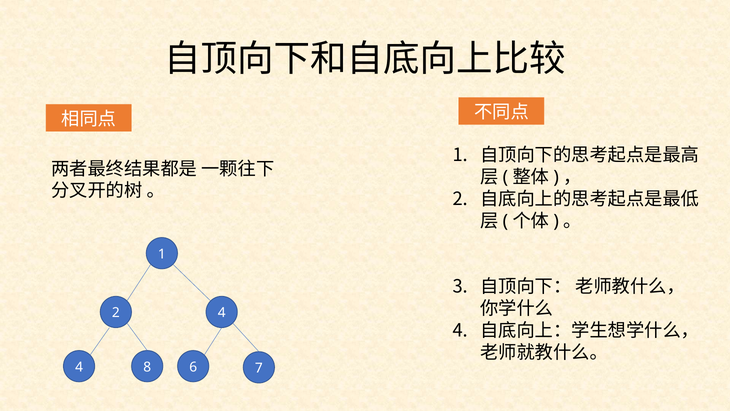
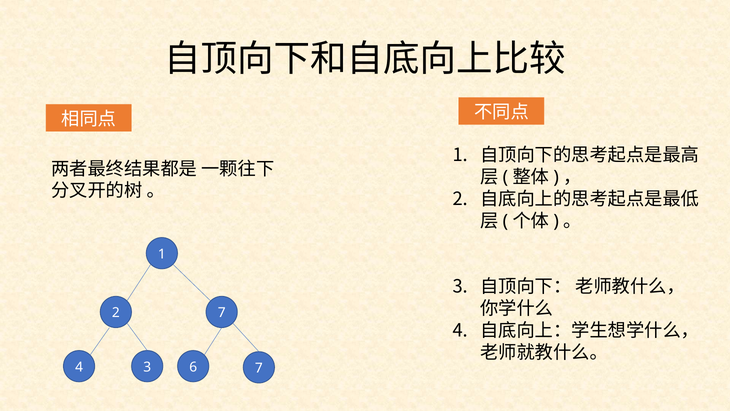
2 4: 4 -> 7
4 8: 8 -> 3
